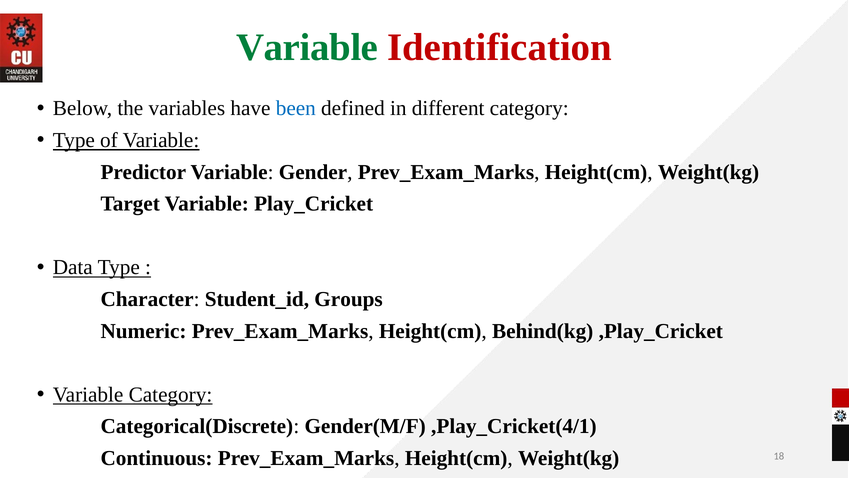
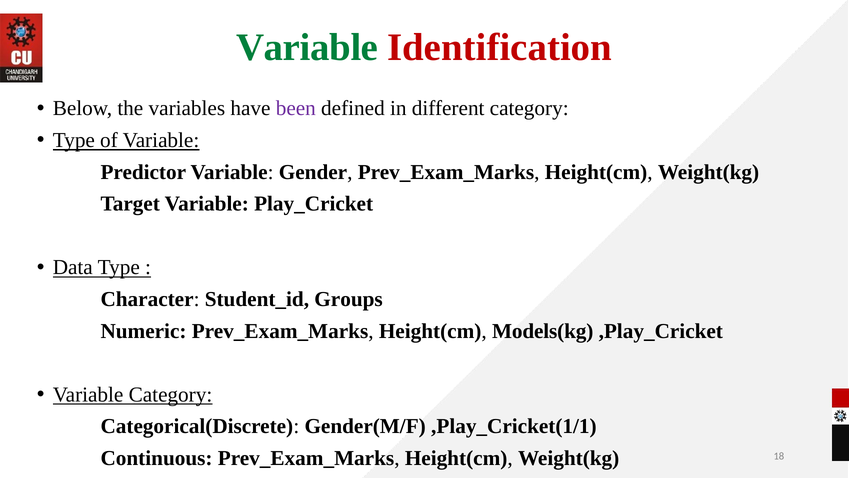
been colour: blue -> purple
Behind(kg: Behind(kg -> Models(kg
,Play_Cricket(4/1: ,Play_Cricket(4/1 -> ,Play_Cricket(1/1
